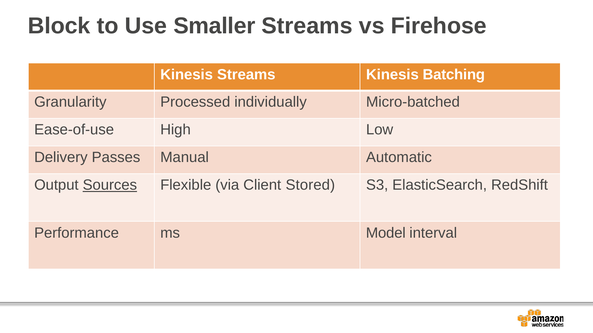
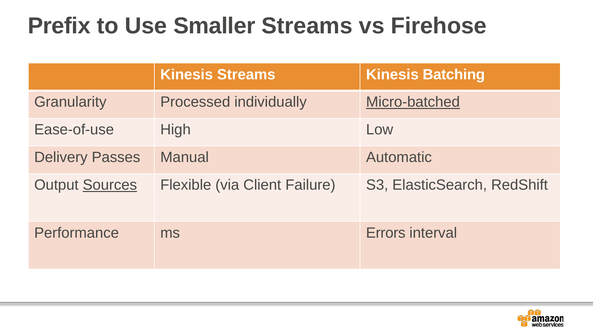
Block: Block -> Prefix
Micro-batched underline: none -> present
Stored: Stored -> Failure
Model: Model -> Errors
